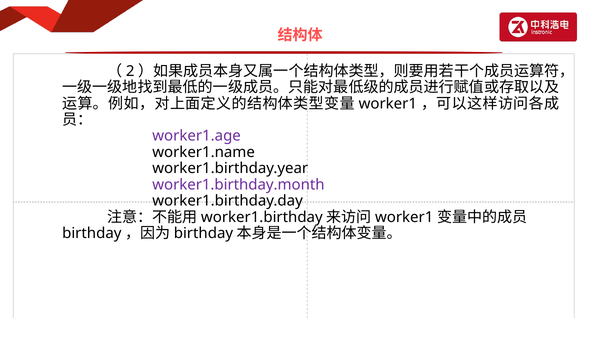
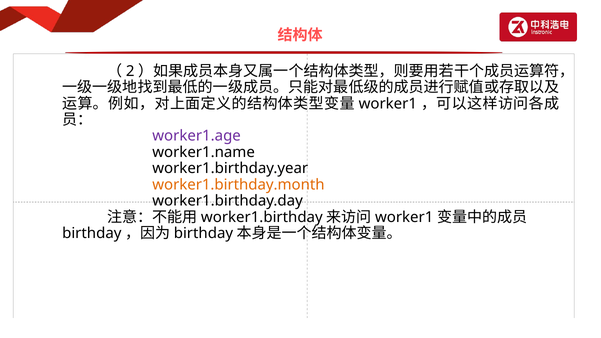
worker1.birthday.month colour: purple -> orange
